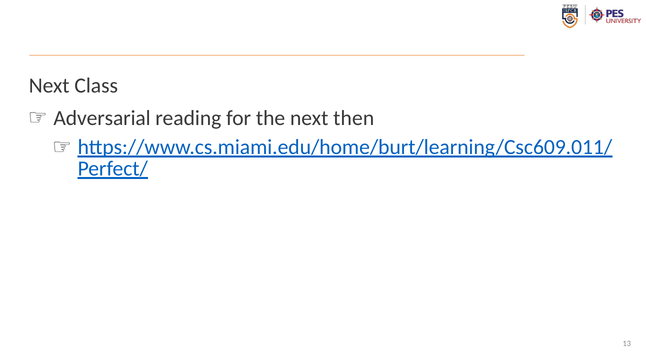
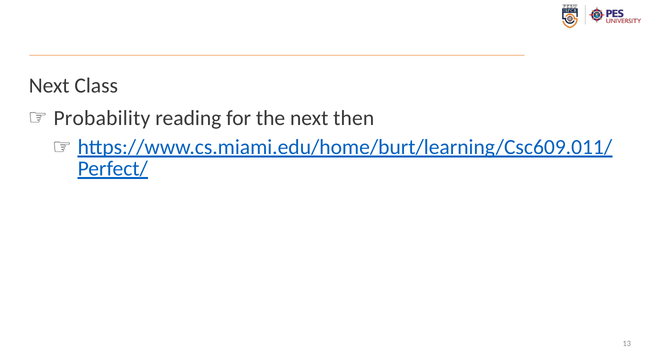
Adversarial: Adversarial -> Probability
